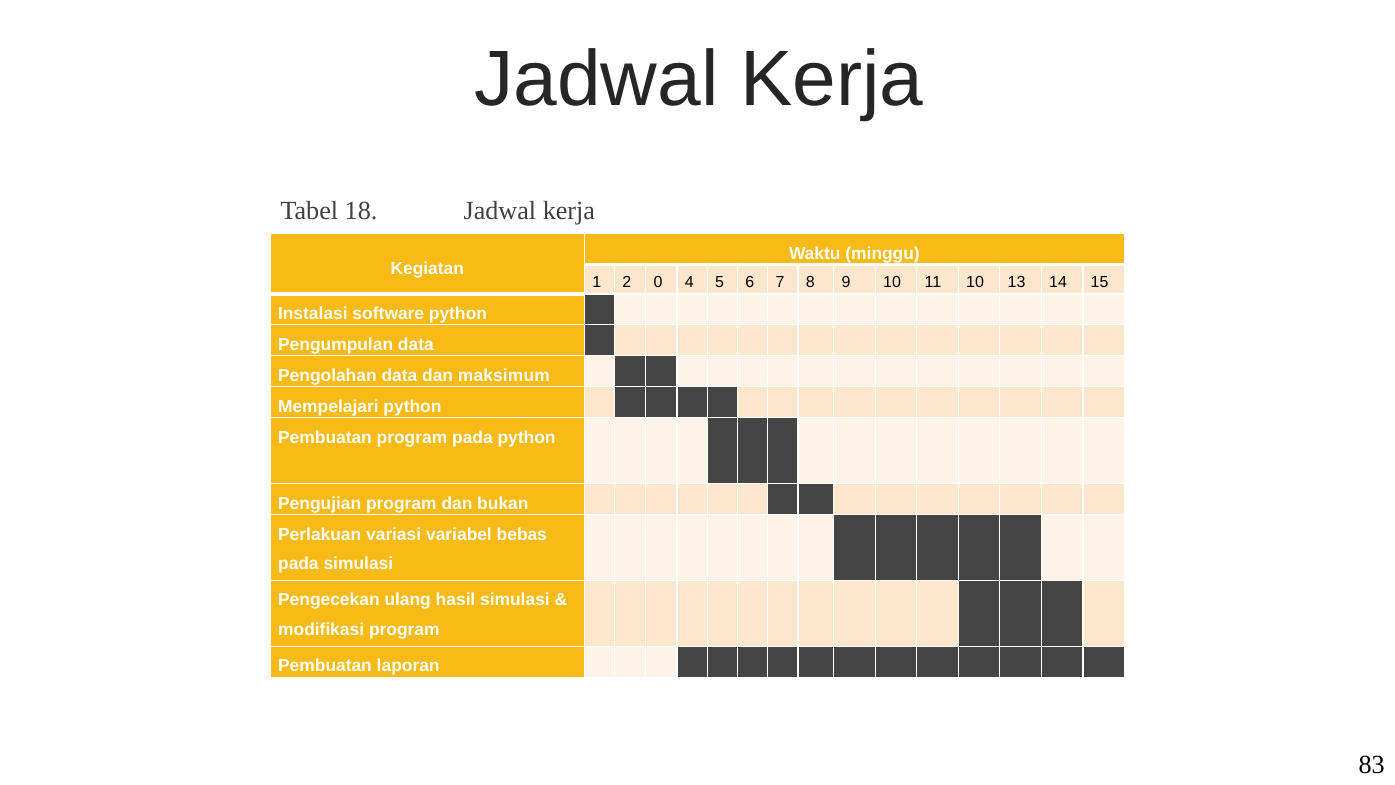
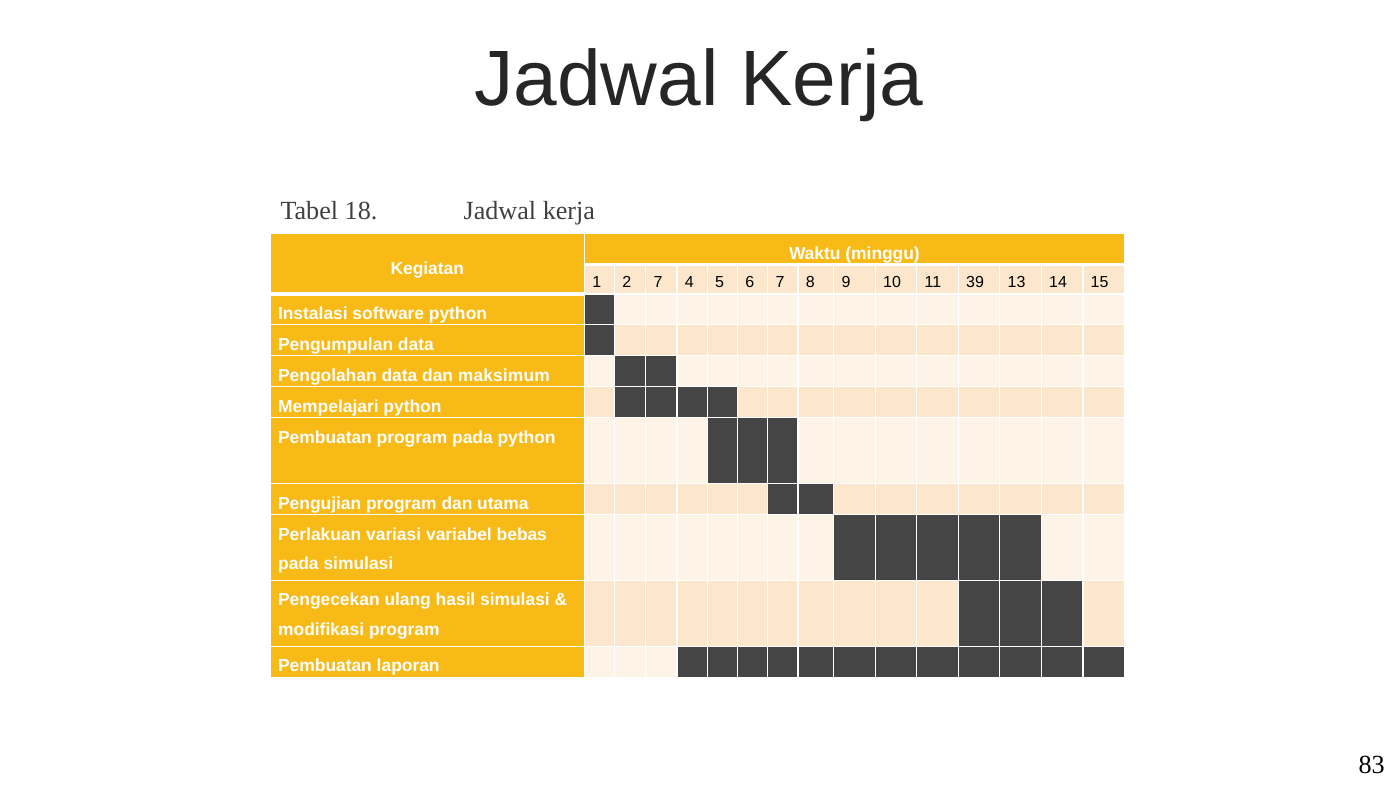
2 0: 0 -> 7
11 10: 10 -> 39
bukan: bukan -> utama
